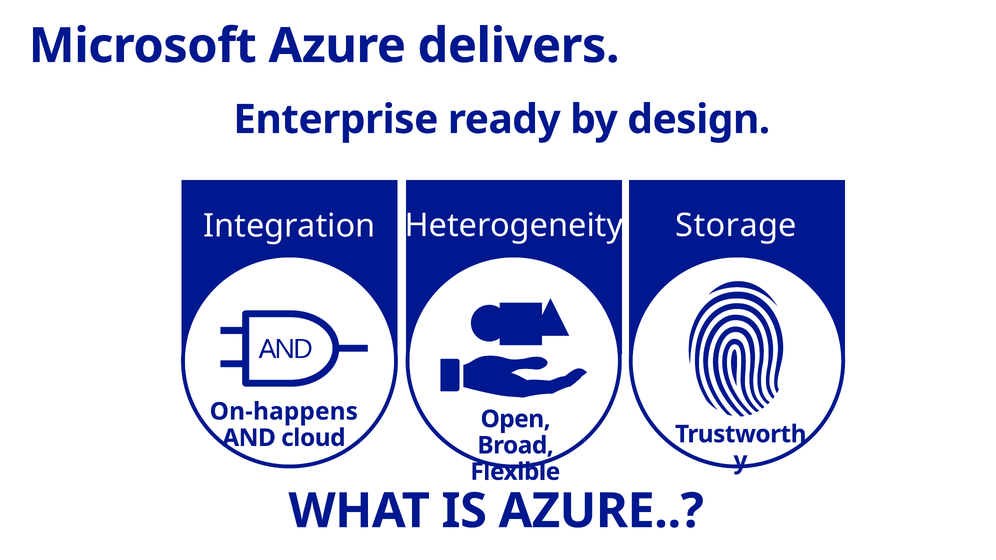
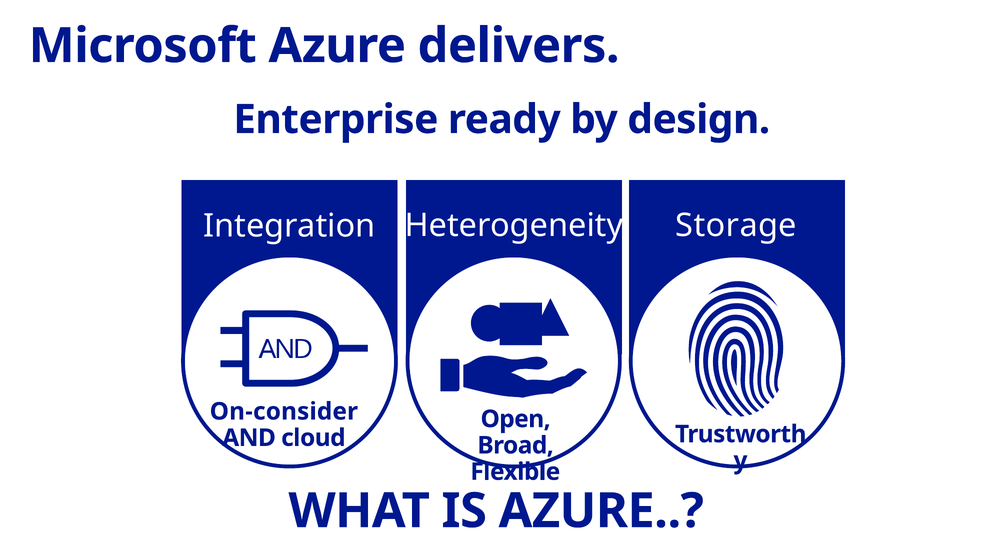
On-happens: On-happens -> On-consider
